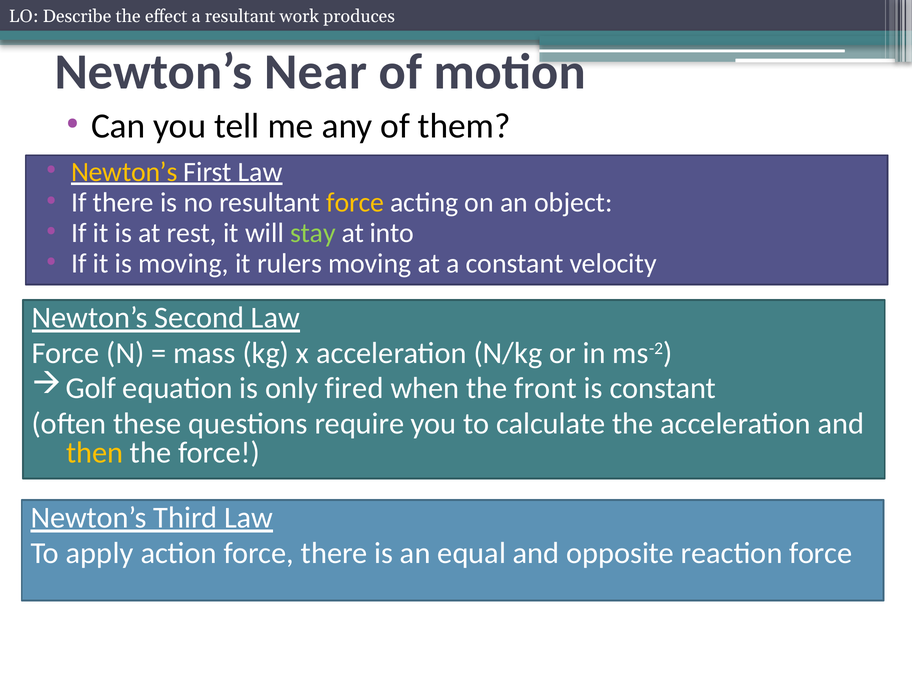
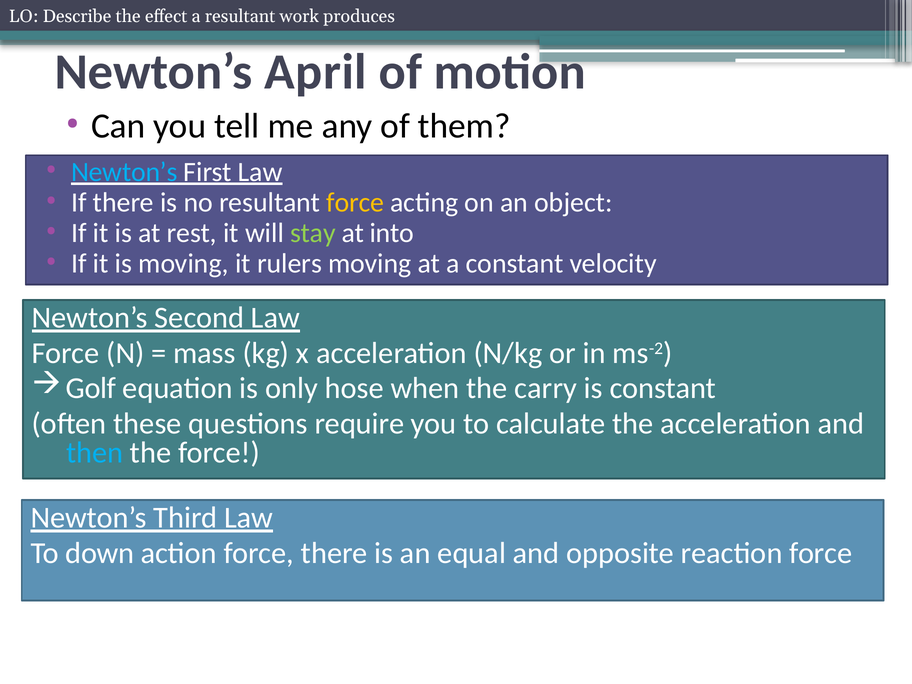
Near: Near -> April
Newton’s at (124, 172) colour: yellow -> light blue
fired: fired -> hose
front: front -> carry
then colour: yellow -> light blue
apply: apply -> down
